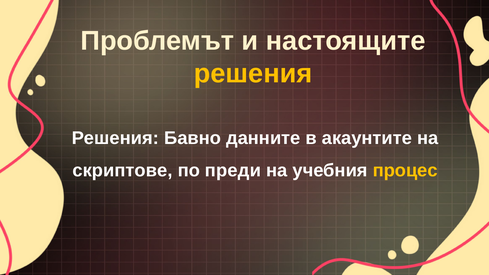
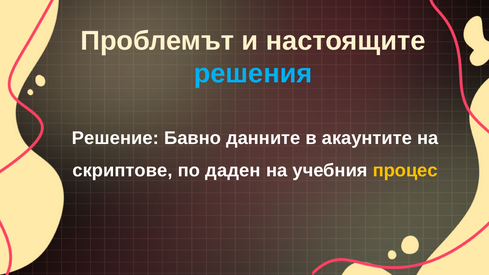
решения at (253, 74) colour: yellow -> light blue
Решения at (115, 138): Решения -> Решение
преди: преди -> даден
